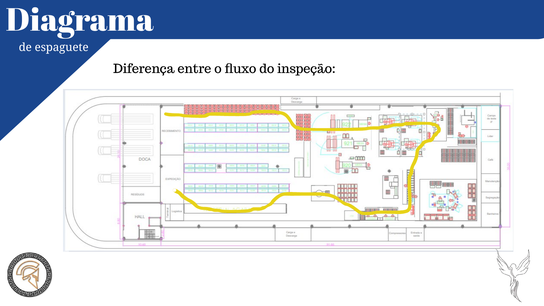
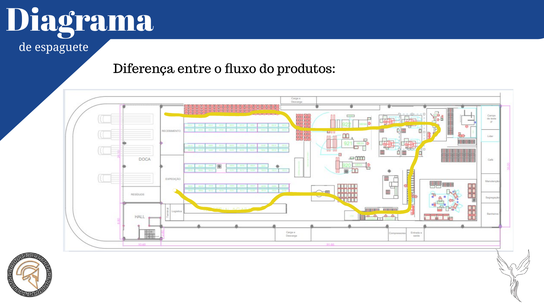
inspeção: inspeção -> produtos
